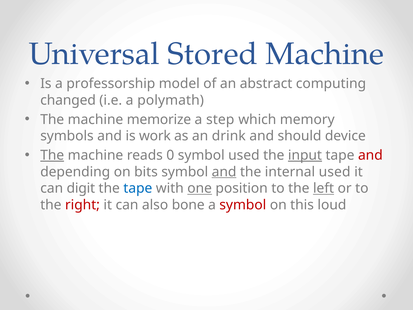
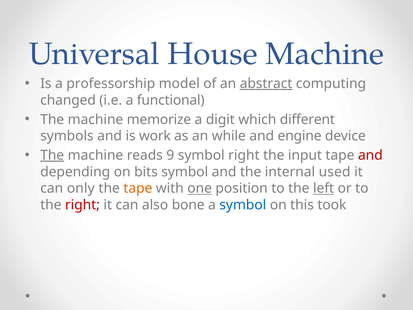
Stored: Stored -> House
abstract underline: none -> present
polymath: polymath -> functional
step: step -> digit
memory: memory -> different
drink: drink -> while
should: should -> engine
0: 0 -> 9
symbol used: used -> right
input underline: present -> none
and at (224, 172) underline: present -> none
digit: digit -> only
tape at (138, 188) colour: blue -> orange
symbol at (243, 205) colour: red -> blue
loud: loud -> took
